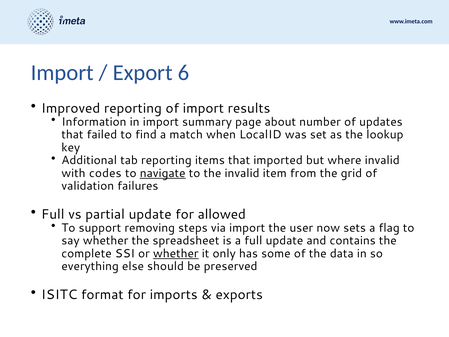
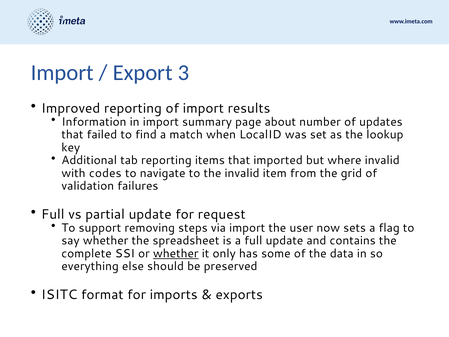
6: 6 -> 3
navigate underline: present -> none
allowed: allowed -> request
